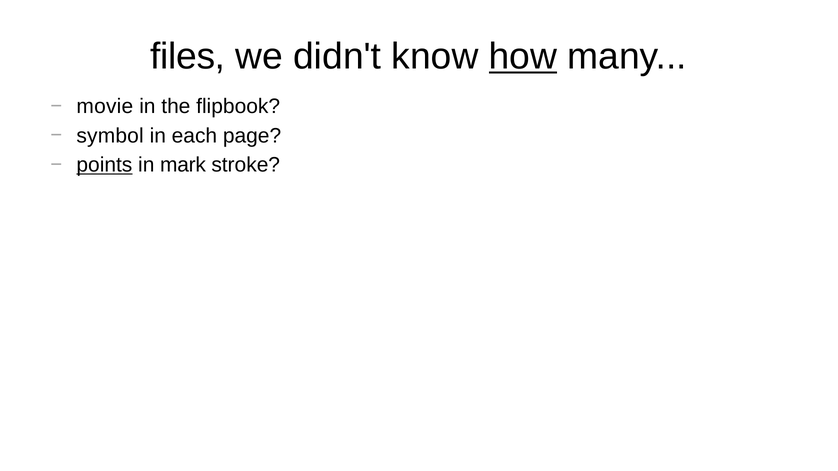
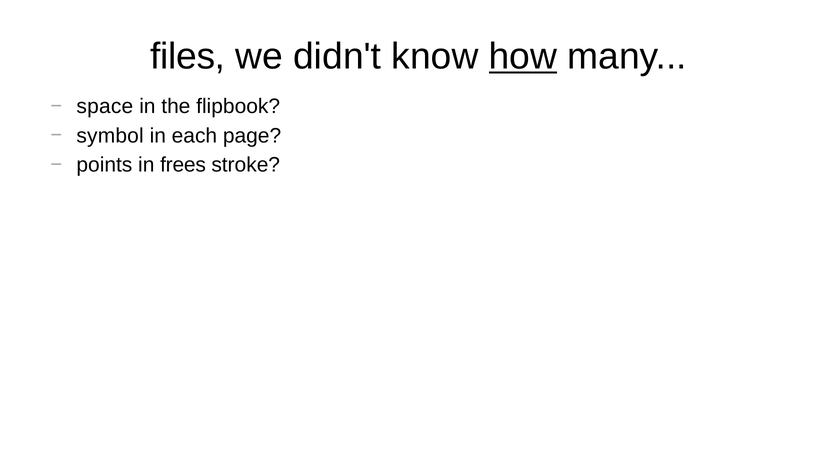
movie: movie -> space
points underline: present -> none
mark: mark -> frees
